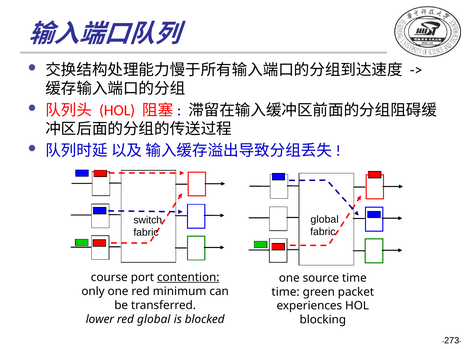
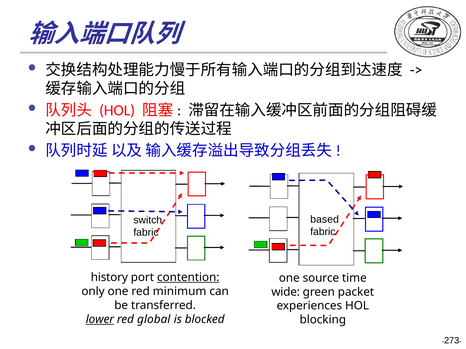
global at (325, 220): global -> based
course: course -> history
time at (286, 292): time -> wide
lower underline: none -> present
